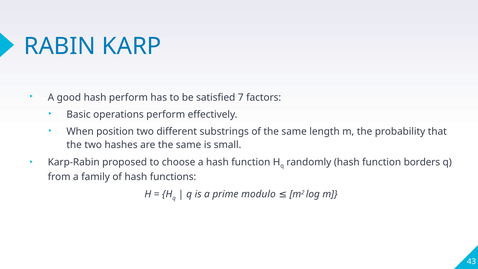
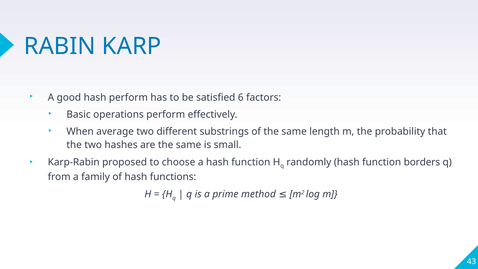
7: 7 -> 6
position: position -> average
modulo: modulo -> method
